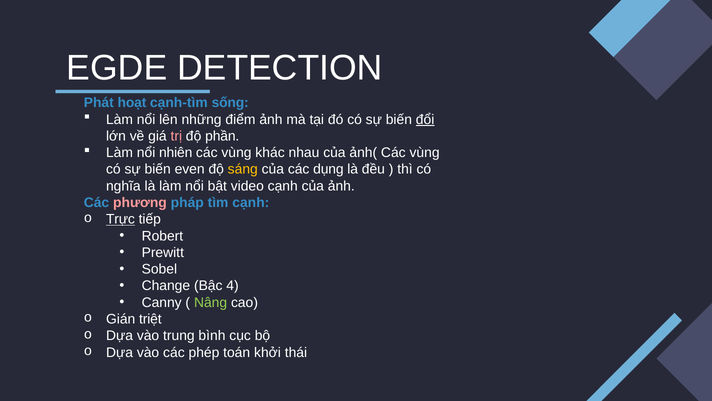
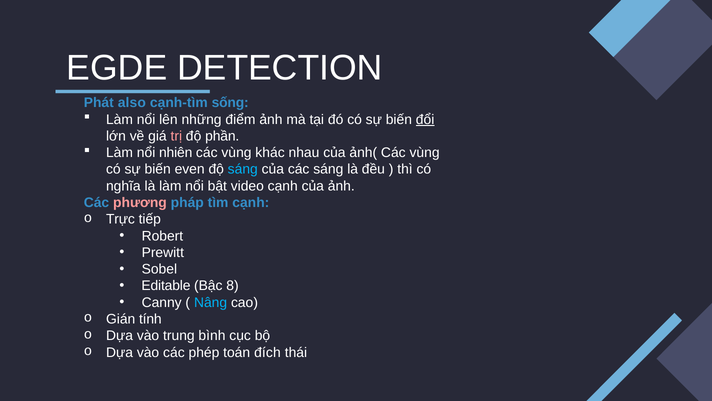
hoạt: hoạt -> also
sáng at (243, 169) colour: yellow -> light blue
các dụng: dụng -> sáng
Trực underline: present -> none
Change: Change -> Editable
4: 4 -> 8
Nâng colour: light green -> light blue
triệt: triệt -> tính
khởi: khởi -> đích
